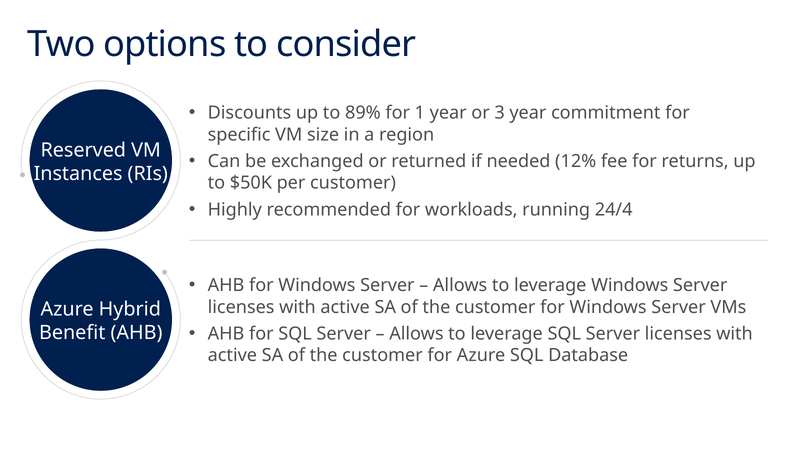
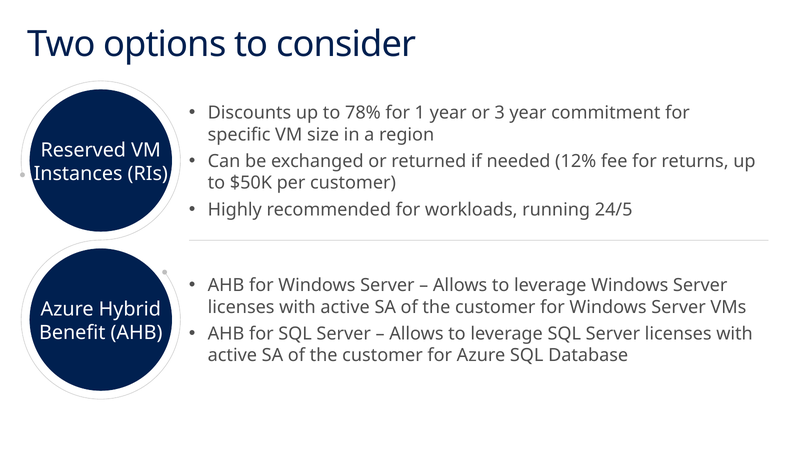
89%: 89% -> 78%
24/4: 24/4 -> 24/5
